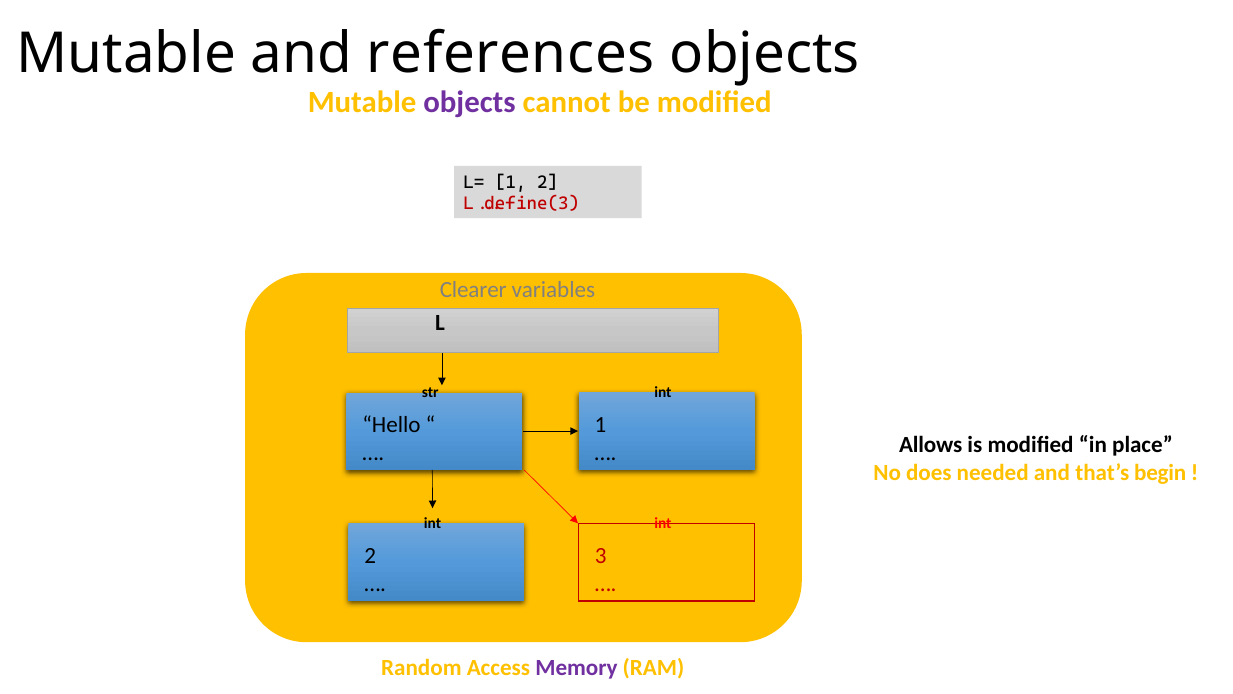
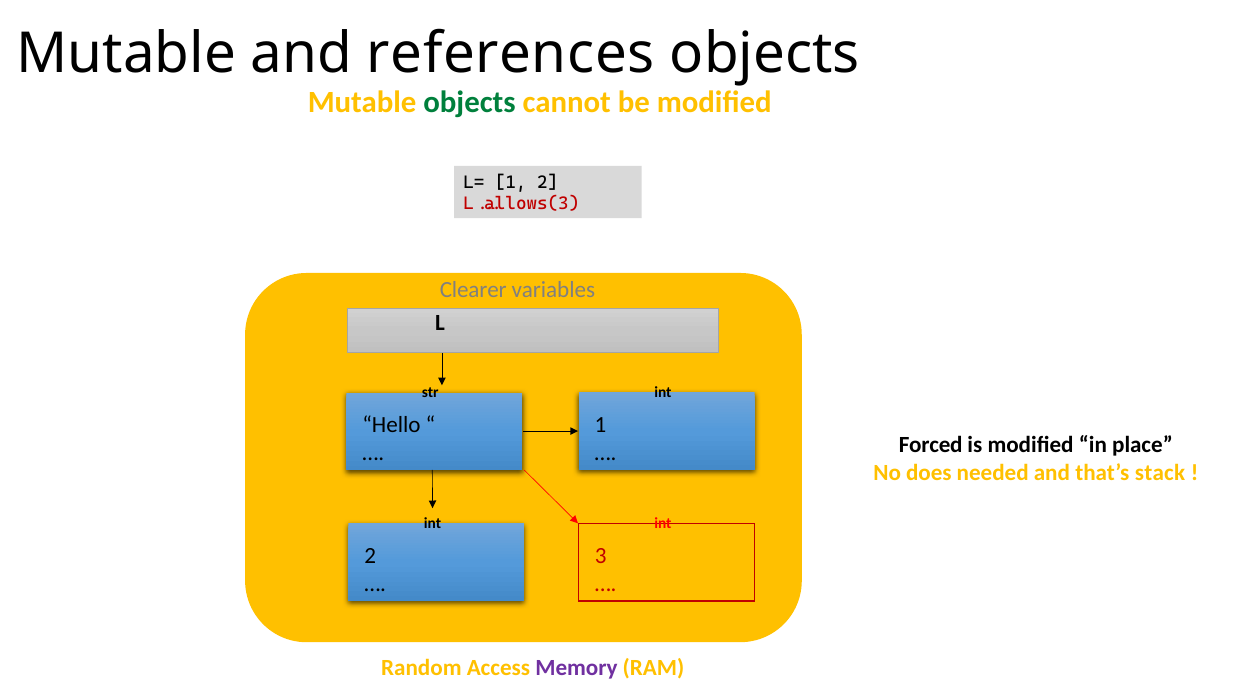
objects at (469, 102) colour: purple -> green
L.define(3: L.define(3 -> L.allows(3
Allows: Allows -> Forced
begin: begin -> stack
